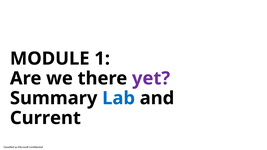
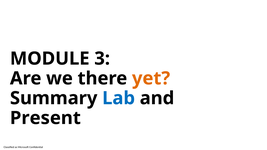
1: 1 -> 3
yet colour: purple -> orange
Current: Current -> Present
